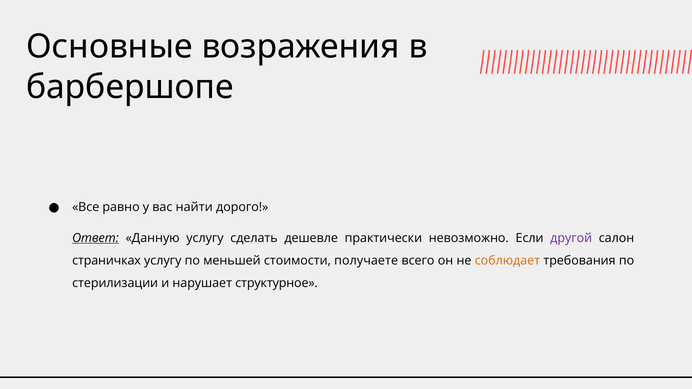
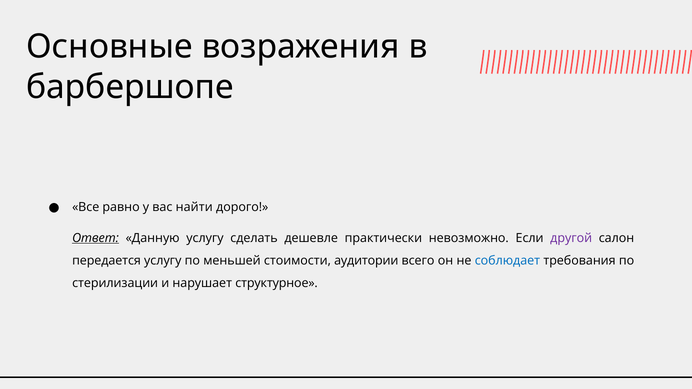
страничках: страничках -> передается
получаете: получаете -> аудитории
соблюдает colour: orange -> blue
